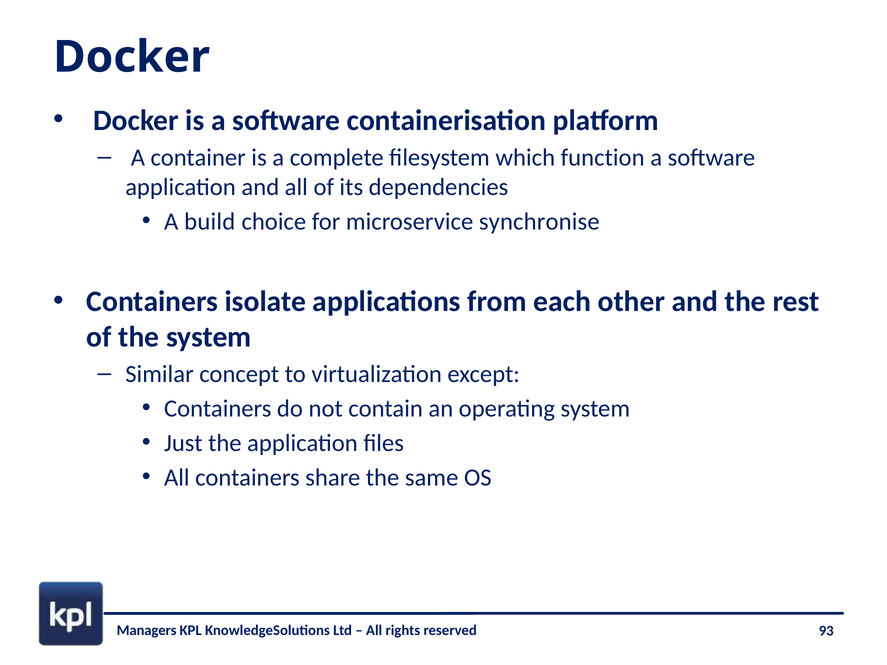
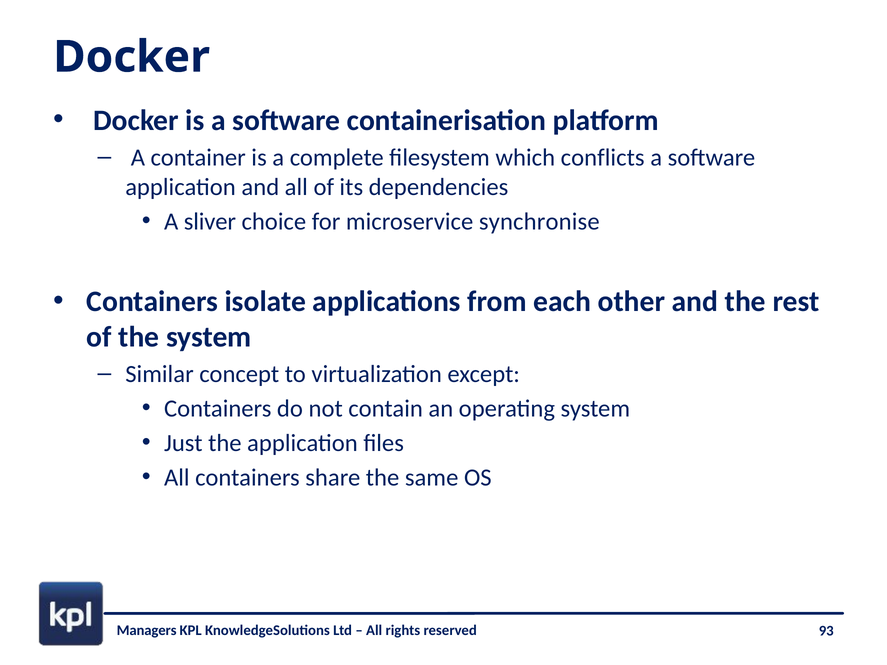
function: function -> conflicts
build: build -> sliver
